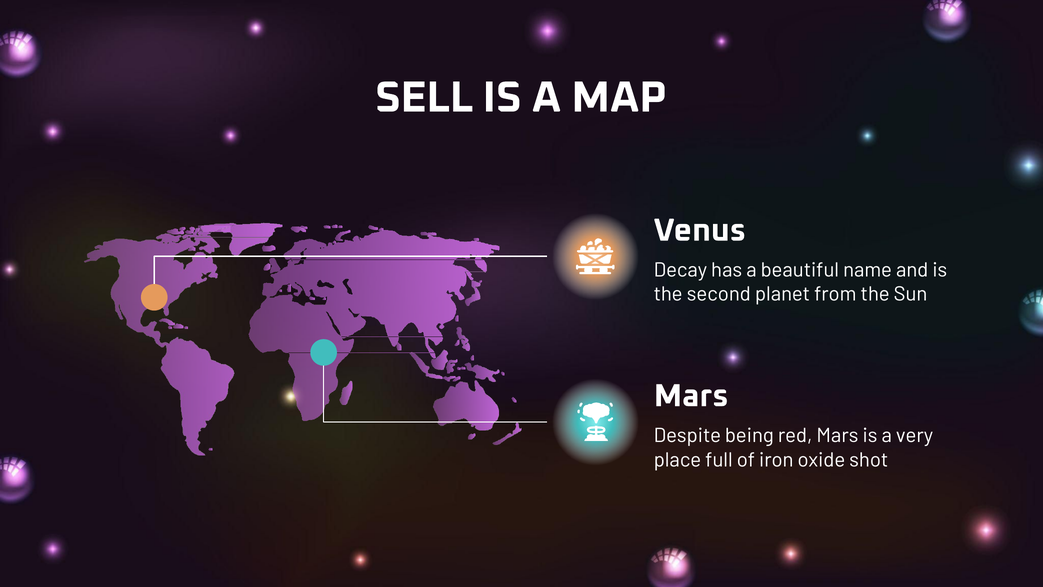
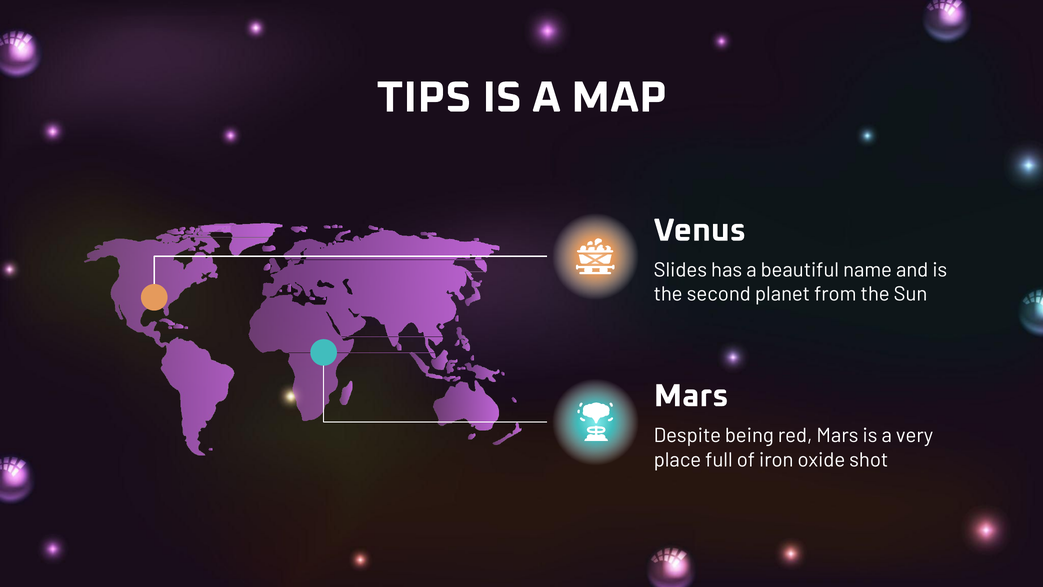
SELL: SELL -> TIPS
Decay: Decay -> Slides
